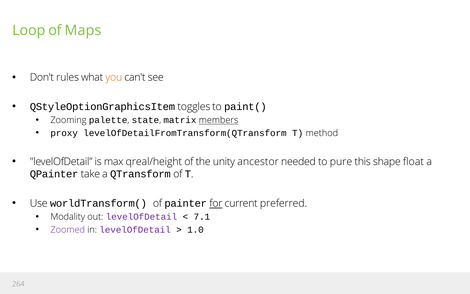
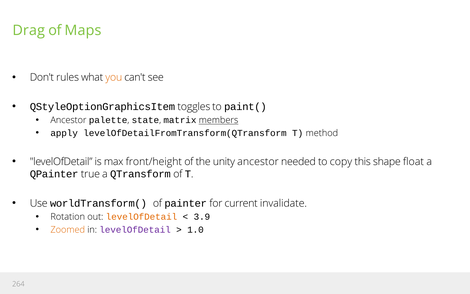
Loop: Loop -> Drag
Zooming at (68, 120): Zooming -> Ancestor
proxy: proxy -> apply
qreal/height: qreal/height -> front/height
pure: pure -> copy
take: take -> true
for underline: present -> none
preferred: preferred -> invalidate
Modality: Modality -> Rotation
levelOfDetail at (141, 217) colour: purple -> orange
7.1: 7.1 -> 3.9
Zoomed colour: purple -> orange
